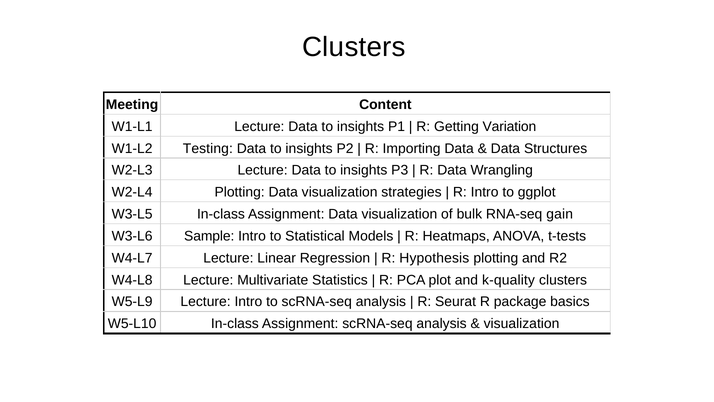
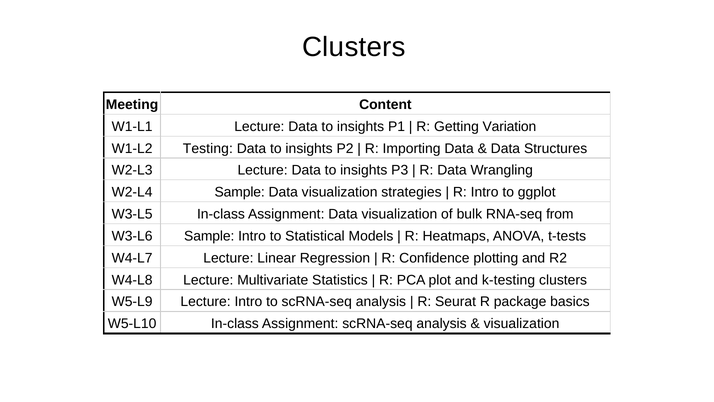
W2-L4 Plotting: Plotting -> Sample
gain: gain -> from
Hypothesis: Hypothesis -> Confidence
k-quality: k-quality -> k-testing
